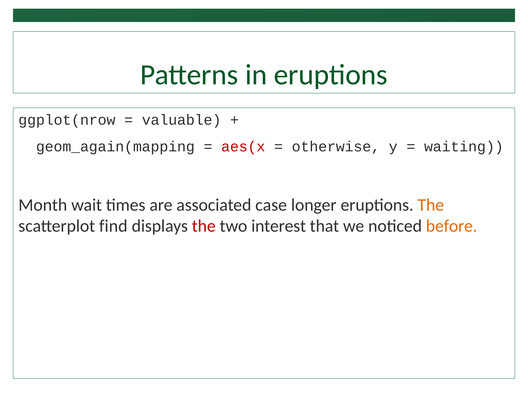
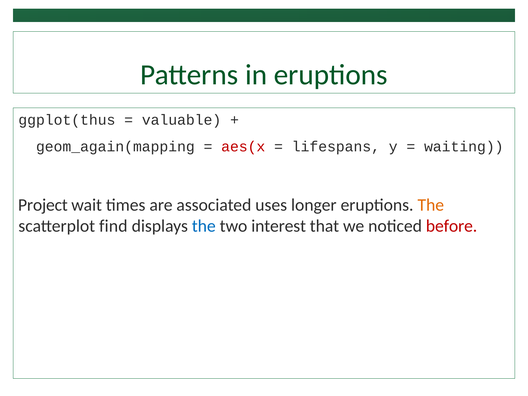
ggplot(nrow: ggplot(nrow -> ggplot(thus
otherwise: otherwise -> lifespans
Month: Month -> Project
case: case -> uses
the at (204, 226) colour: red -> blue
before colour: orange -> red
